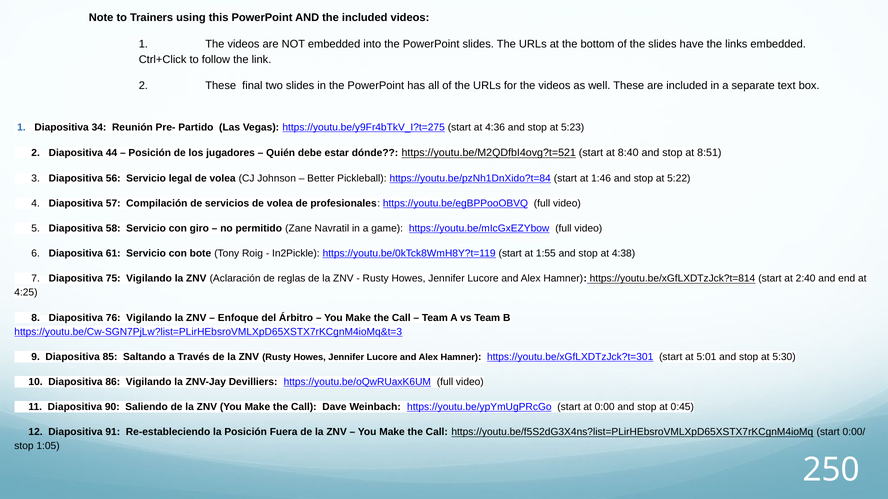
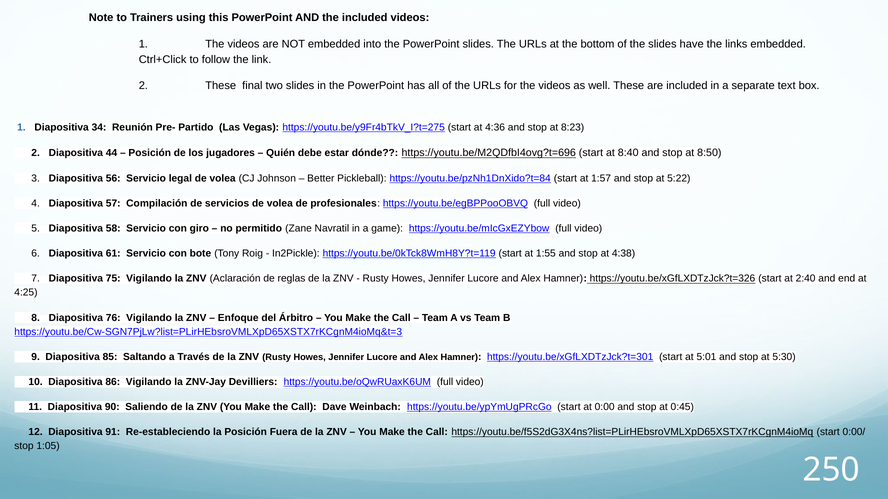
5:23: 5:23 -> 8:23
https://youtu.be/M2QDfbI4ovg?t=521: https://youtu.be/M2QDfbI4ovg?t=521 -> https://youtu.be/M2QDfbI4ovg?t=696
8:51: 8:51 -> 8:50
1:46: 1:46 -> 1:57
https://youtu.be/xGfLXDTzJck?t=814: https://youtu.be/xGfLXDTzJck?t=814 -> https://youtu.be/xGfLXDTzJck?t=326
